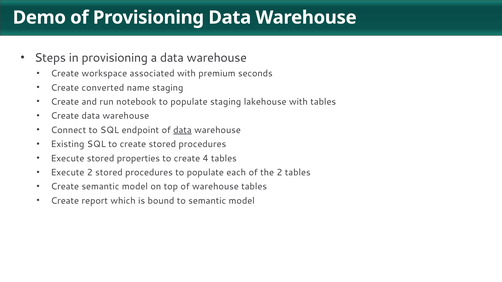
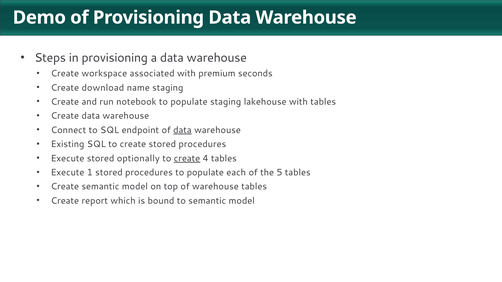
converted: converted -> download
properties: properties -> optionally
create at (187, 159) underline: none -> present
Execute 2: 2 -> 1
the 2: 2 -> 5
